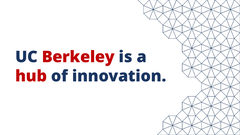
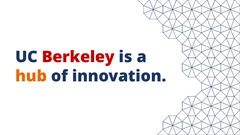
hub colour: red -> orange
